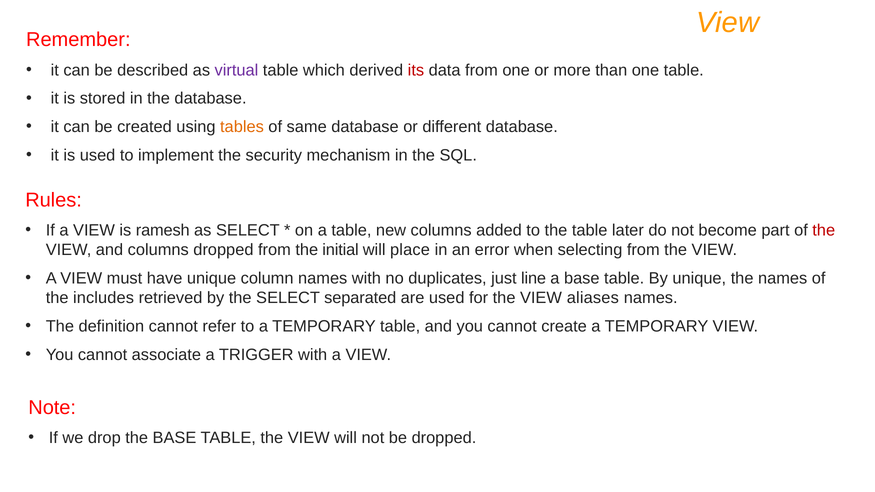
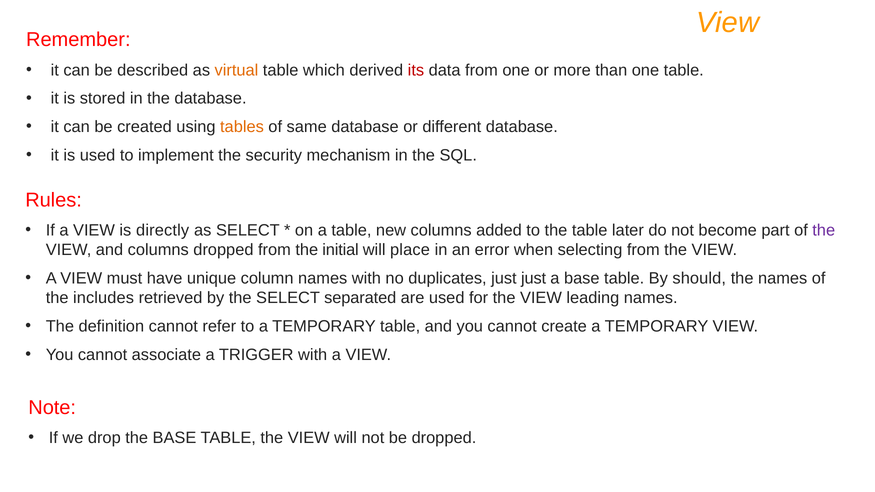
virtual colour: purple -> orange
ramesh: ramesh -> directly
the at (824, 230) colour: red -> purple
just line: line -> just
By unique: unique -> should
aliases: aliases -> leading
